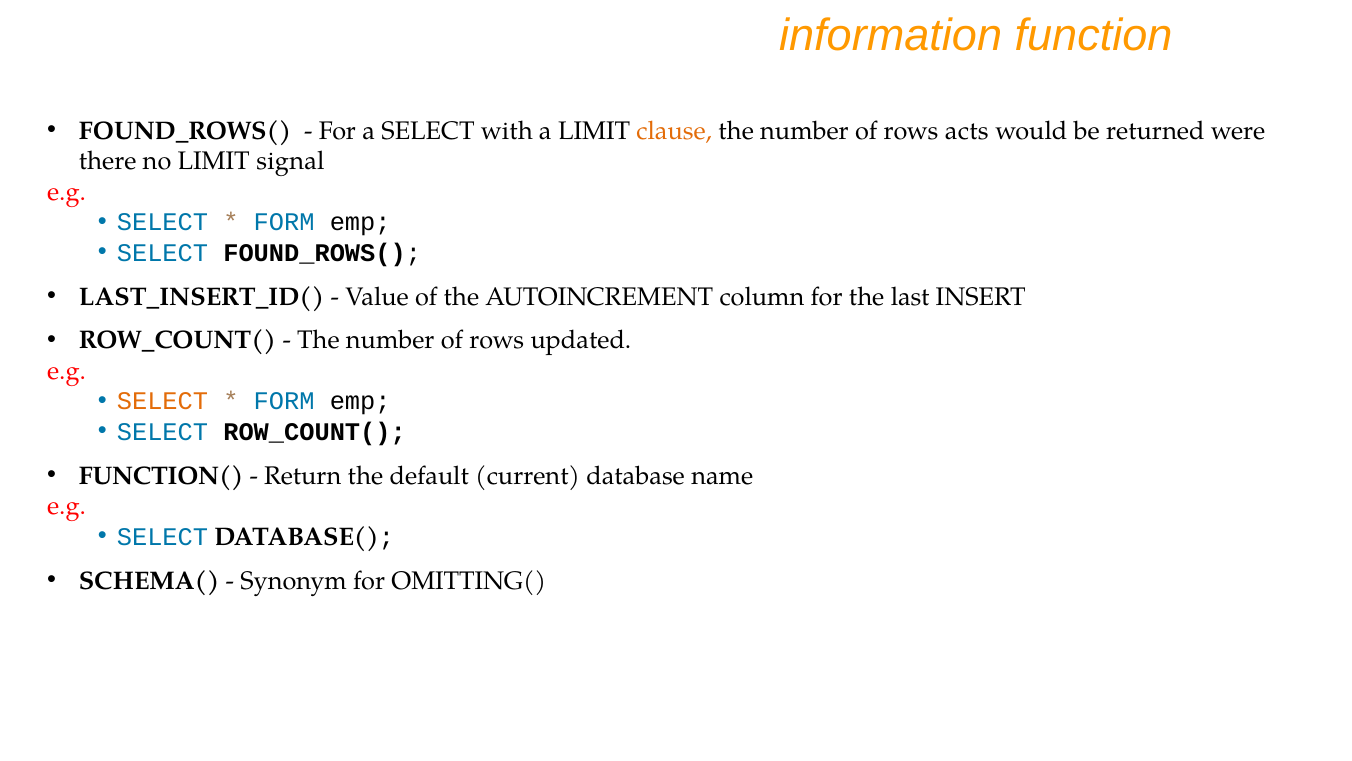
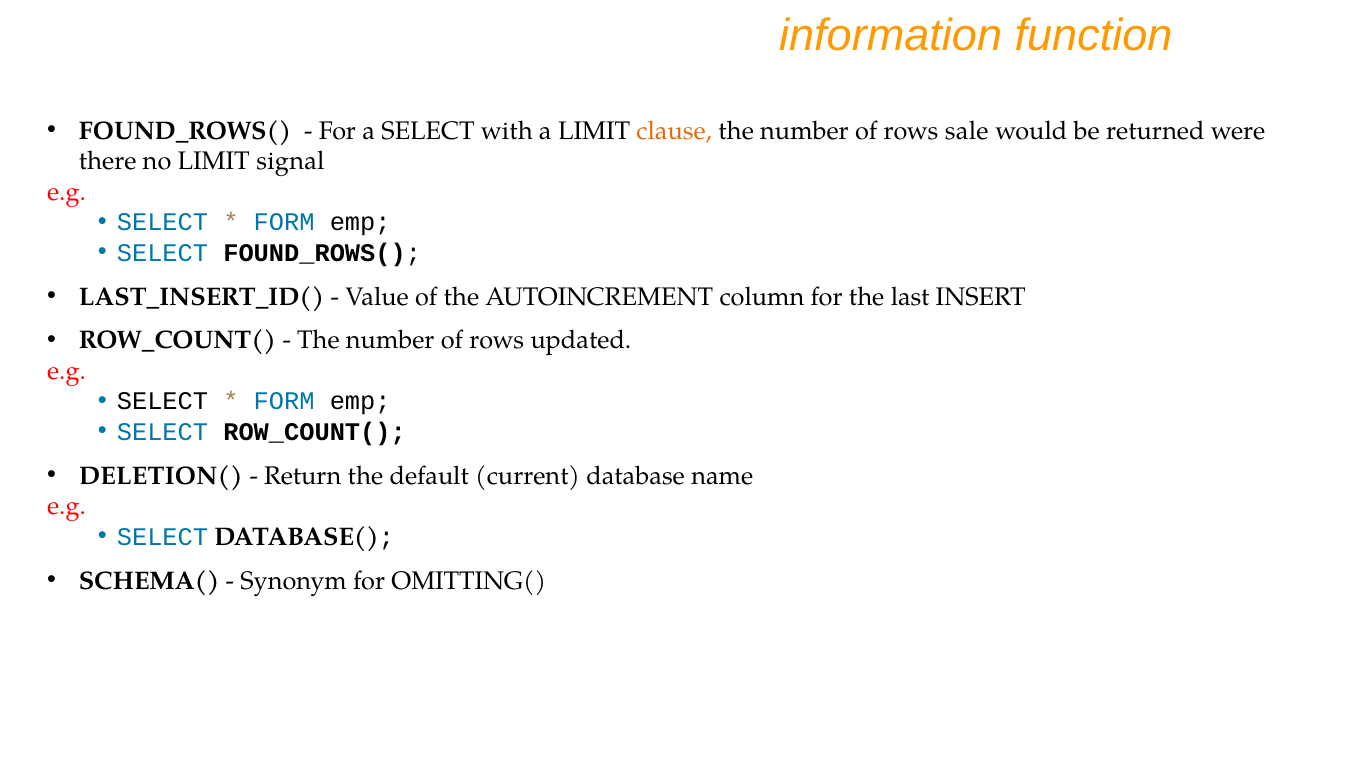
acts: acts -> sale
SELECT at (162, 401) colour: orange -> black
FUNCTION(: FUNCTION( -> DELETION(
